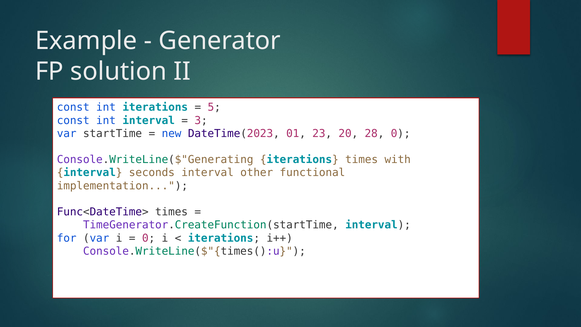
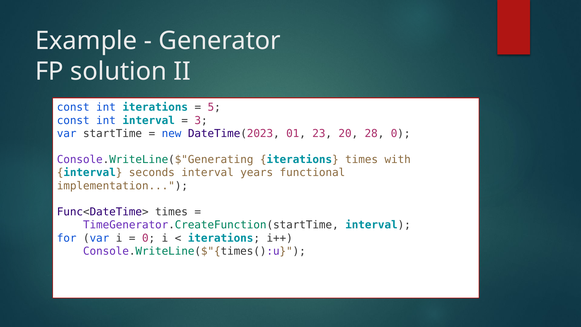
other: other -> years
